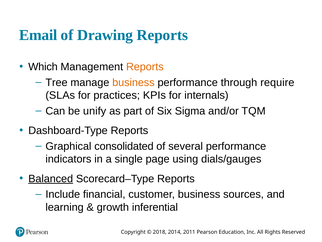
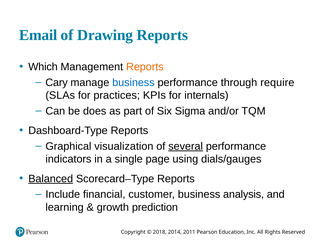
Tree: Tree -> Cary
business at (133, 82) colour: orange -> blue
unify: unify -> does
consolidated: consolidated -> visualization
several underline: none -> present
sources: sources -> analysis
inferential: inferential -> prediction
